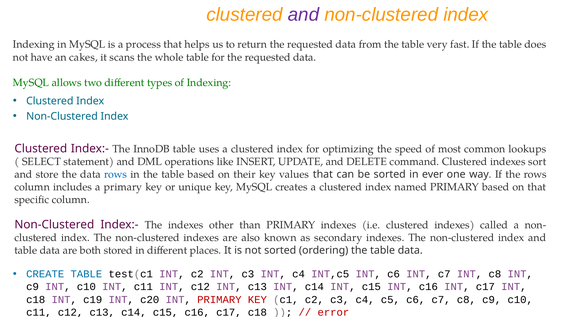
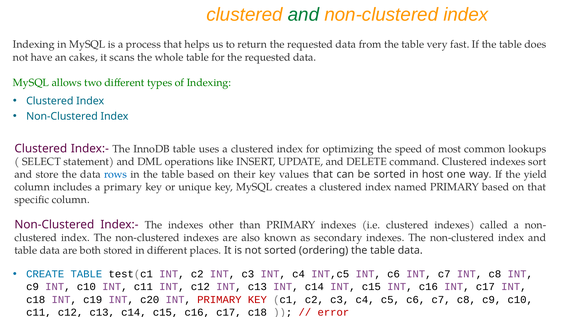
and at (303, 15) colour: purple -> green
ever: ever -> host
the rows: rows -> yield
